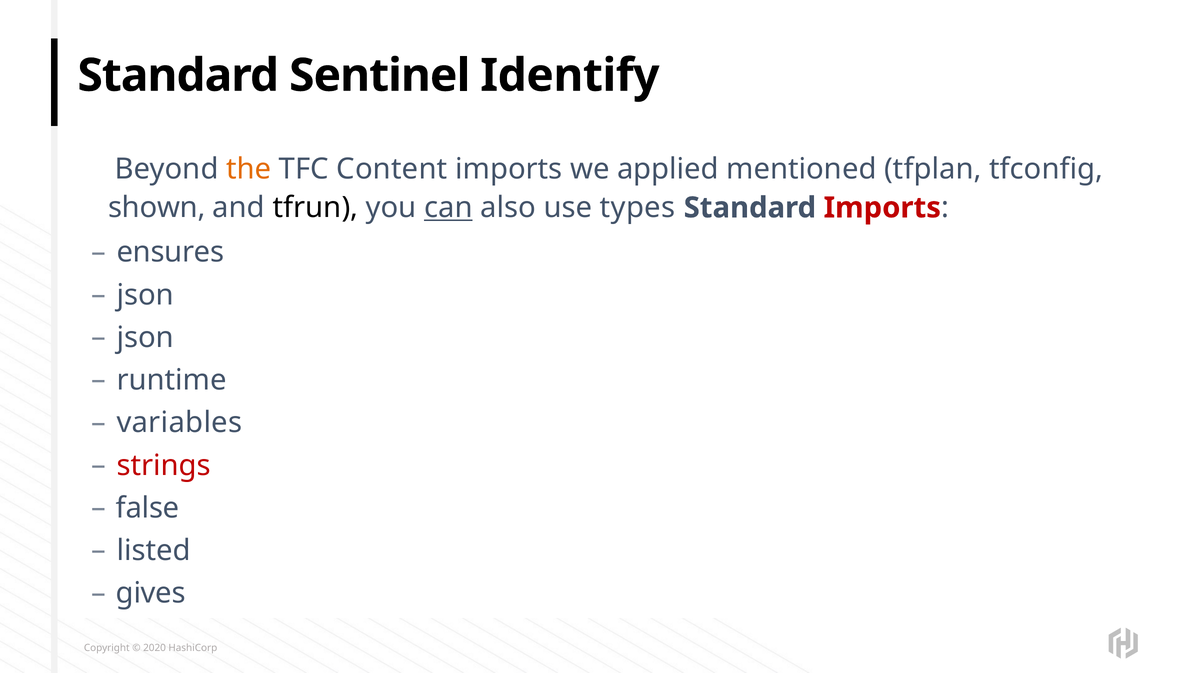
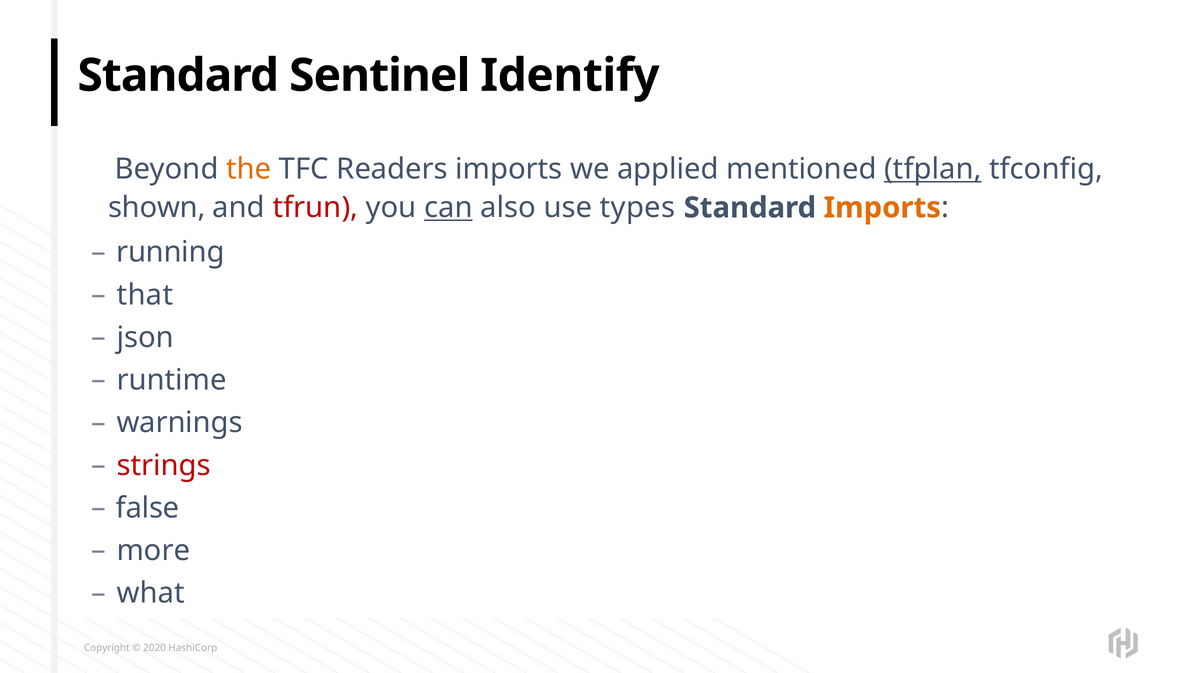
Content: Content -> Readers
tfplan underline: none -> present
tfrun colour: black -> red
Imports at (882, 208) colour: red -> orange
ensures: ensures -> running
json at (145, 295): json -> that
variables: variables -> warnings
listed: listed -> more
gives: gives -> what
